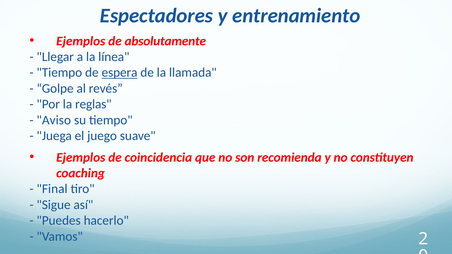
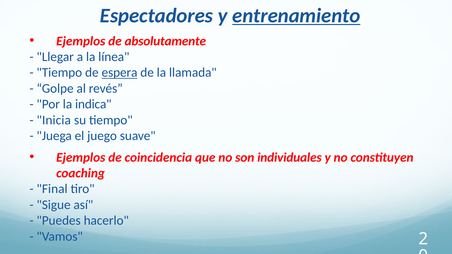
entrenamiento underline: none -> present
reglas: reglas -> indica
Aviso: Aviso -> Inicia
recomienda: recomienda -> individuales
